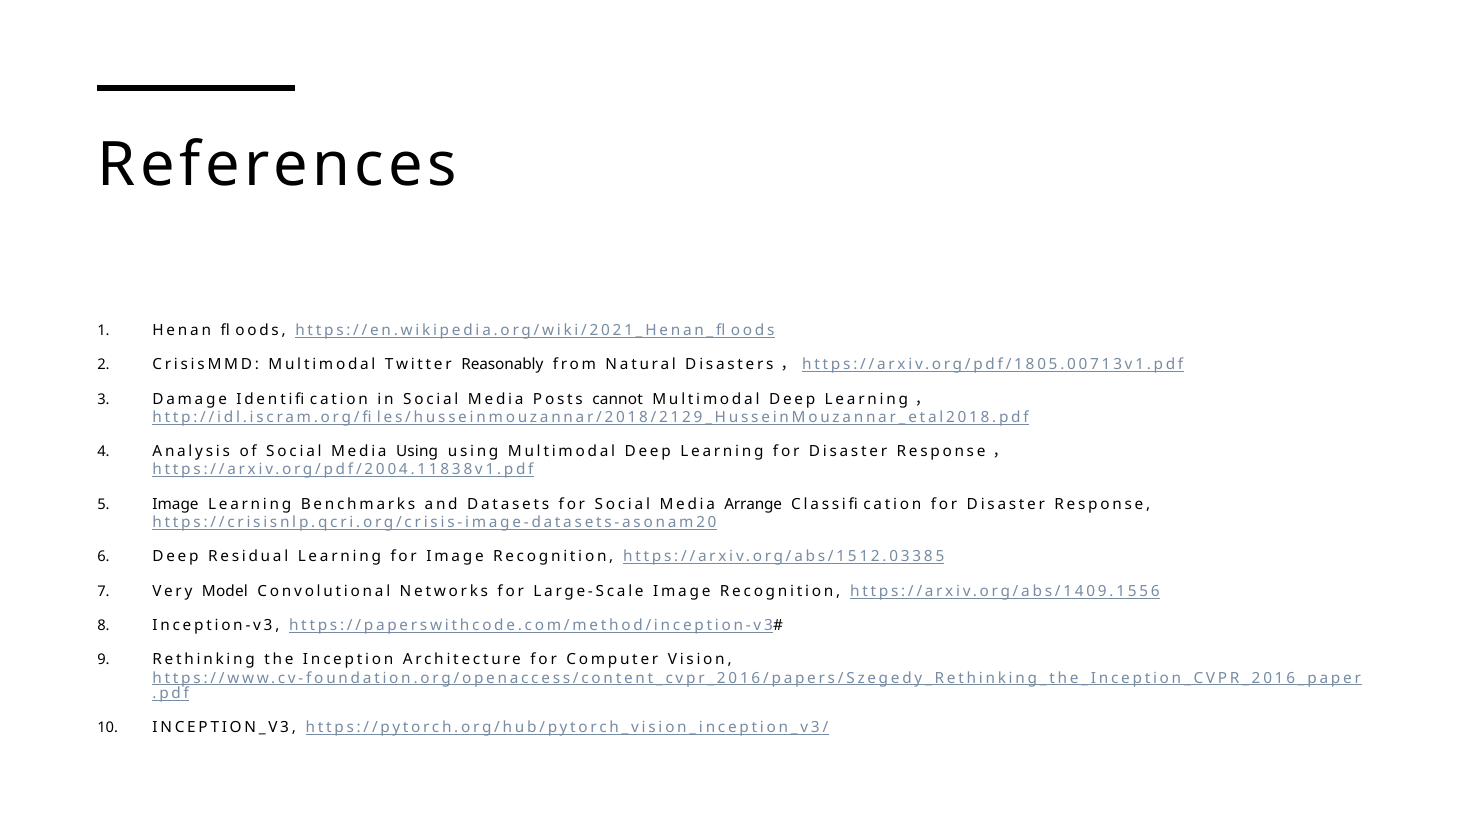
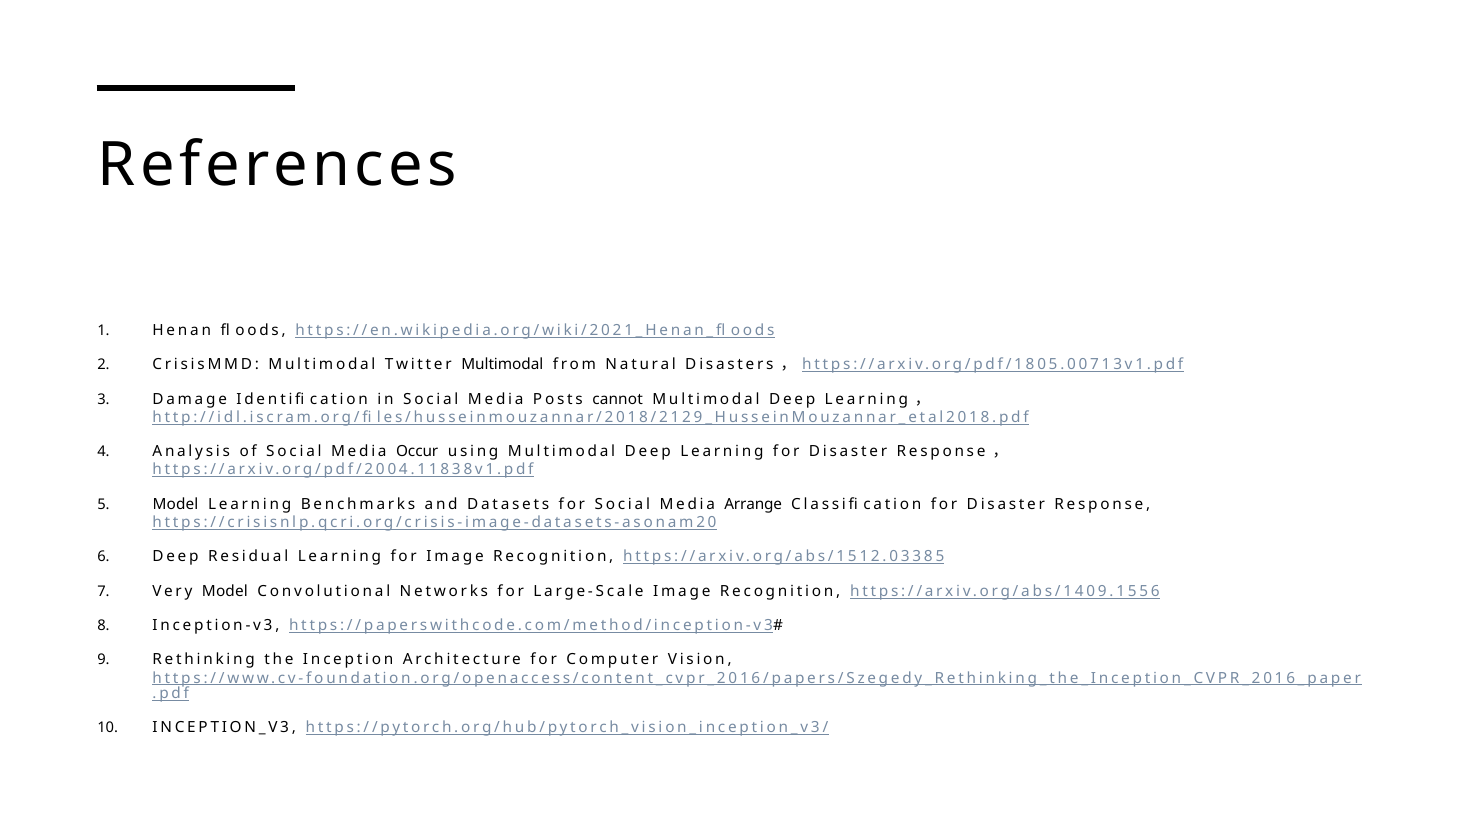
Twitter Reasonably: Reasonably -> Multimodal
Media Using: Using -> Occur
Image at (176, 505): Image -> Model
